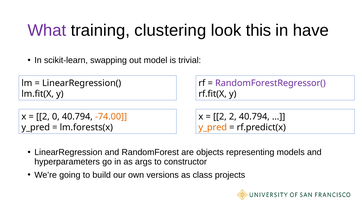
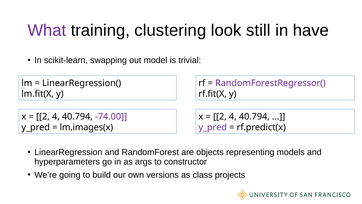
this: this -> still
0 at (56, 116): 0 -> 4
-74.00 colour: orange -> purple
2 at (233, 116): 2 -> 4
lm.forests(x: lm.forests(x -> lm.images(x
y_pred at (213, 127) colour: orange -> purple
